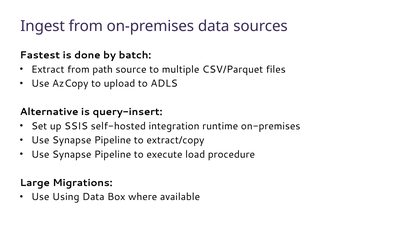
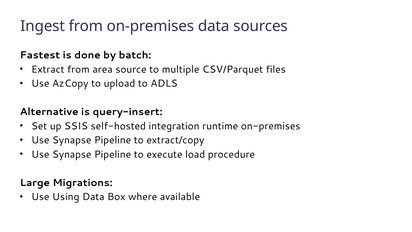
path: path -> area
